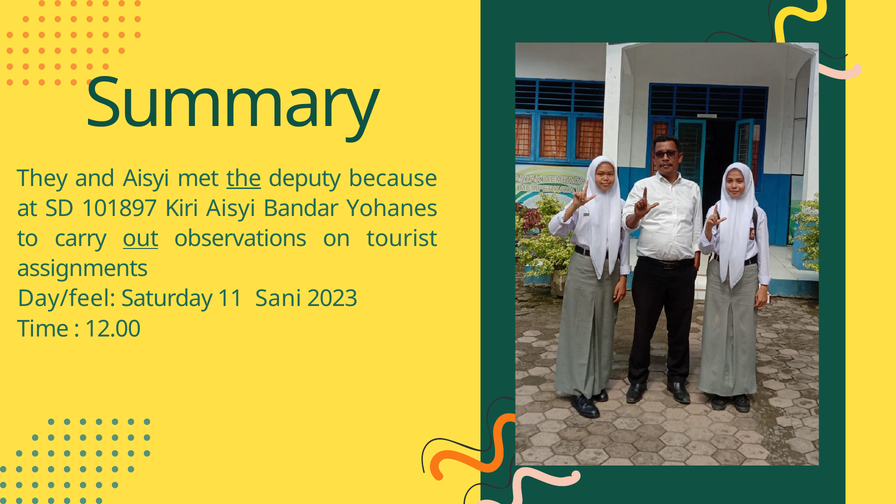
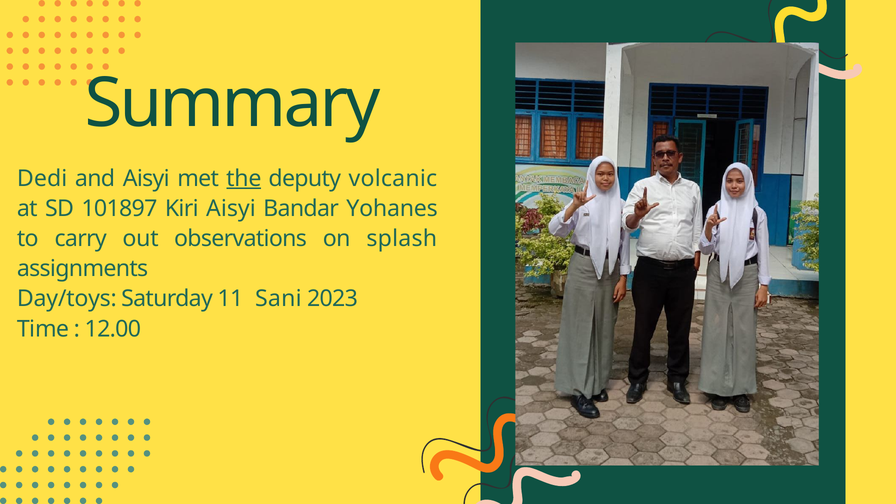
They: They -> Dedi
because: because -> volcanic
out underline: present -> none
tourist: tourist -> splash
Day/feel: Day/feel -> Day/toys
